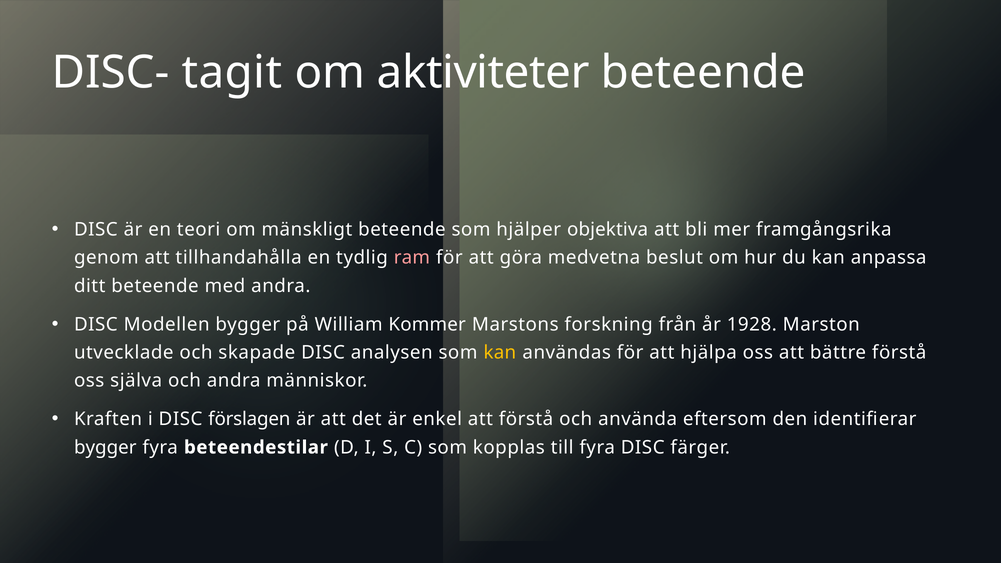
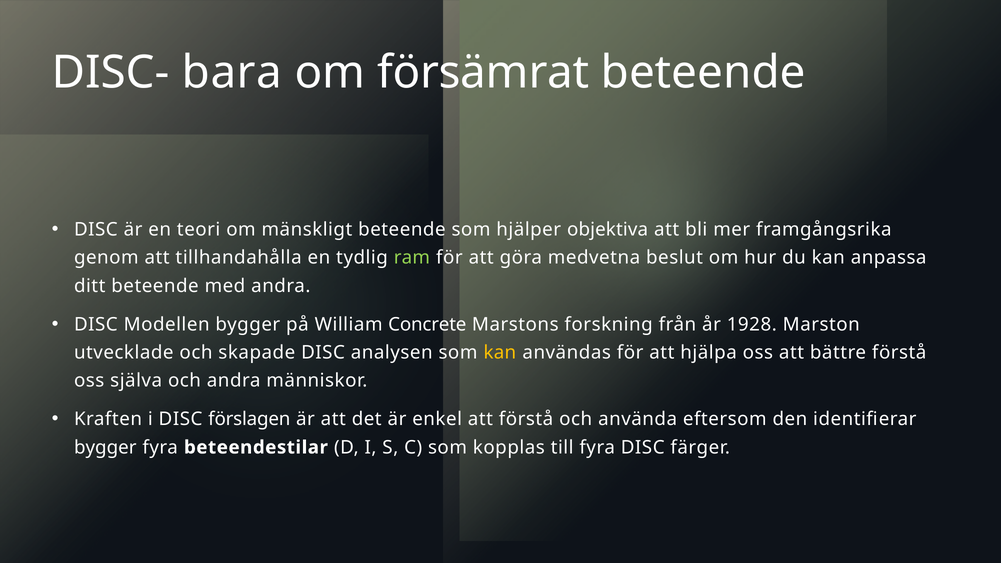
tagit: tagit -> bara
aktiviteter: aktiviteter -> försämrat
ram colour: pink -> light green
Kommer: Kommer -> Concrete
